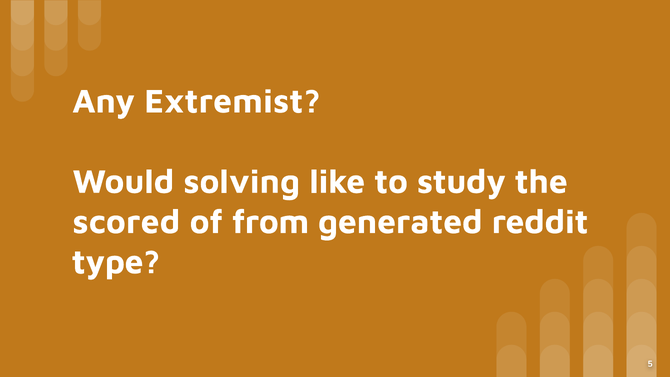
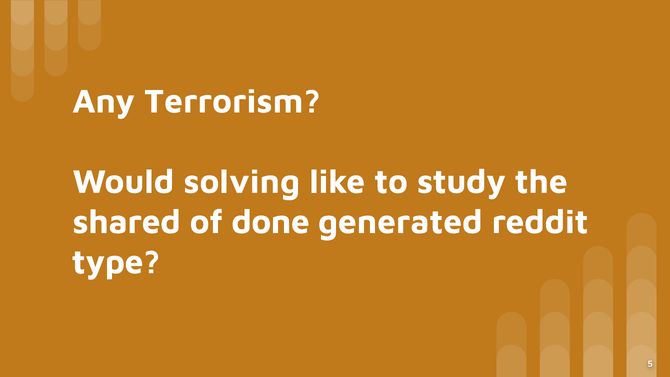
Extremist: Extremist -> Terrorism
scored: scored -> shared
from: from -> done
